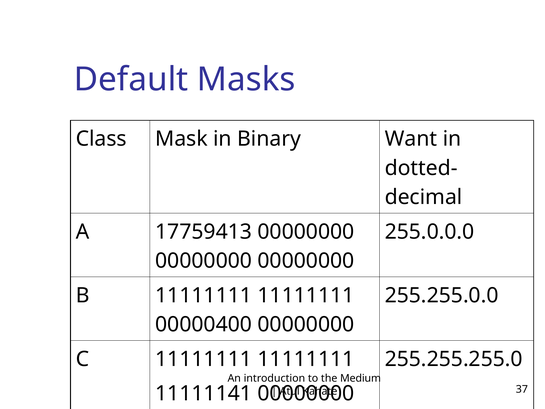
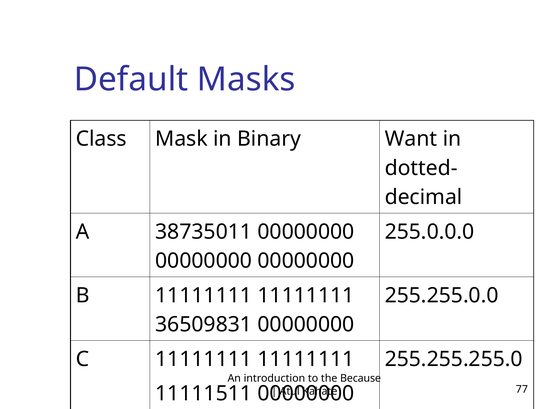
17759413: 17759413 -> 38735011
00000400: 00000400 -> 36509831
Medium: Medium -> Because
11111141: 11111141 -> 11111511
37: 37 -> 77
